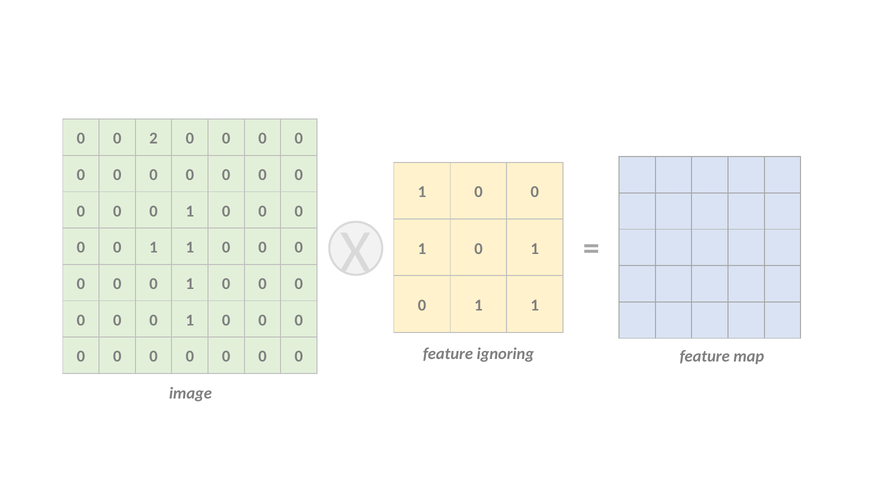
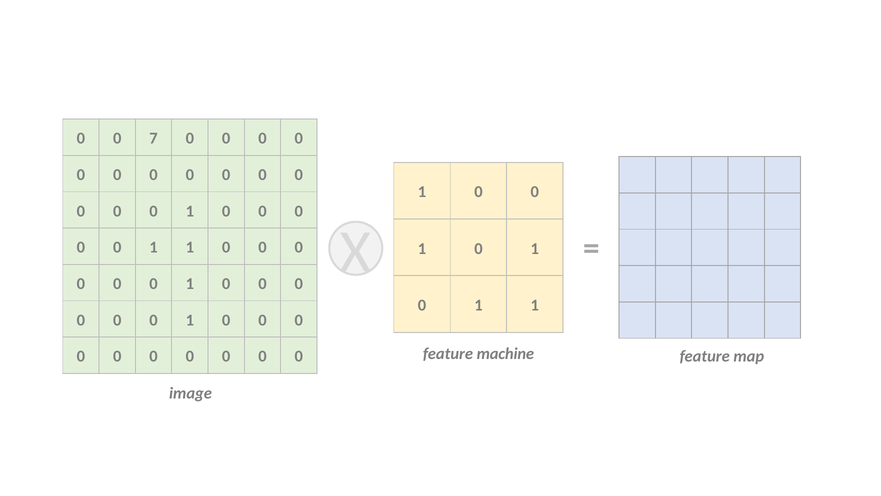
2: 2 -> 7
ignoring: ignoring -> machine
